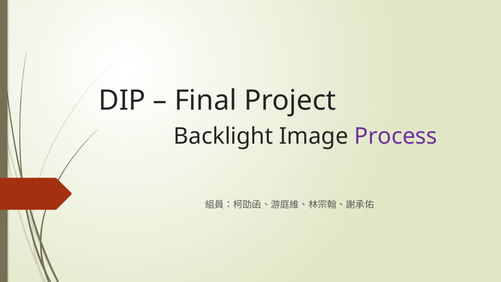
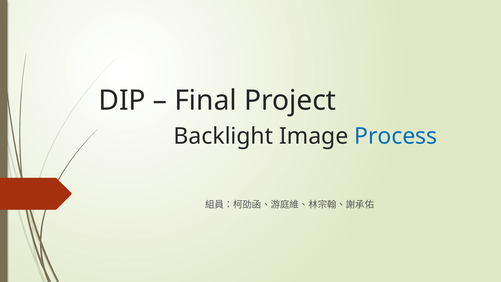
Process colour: purple -> blue
